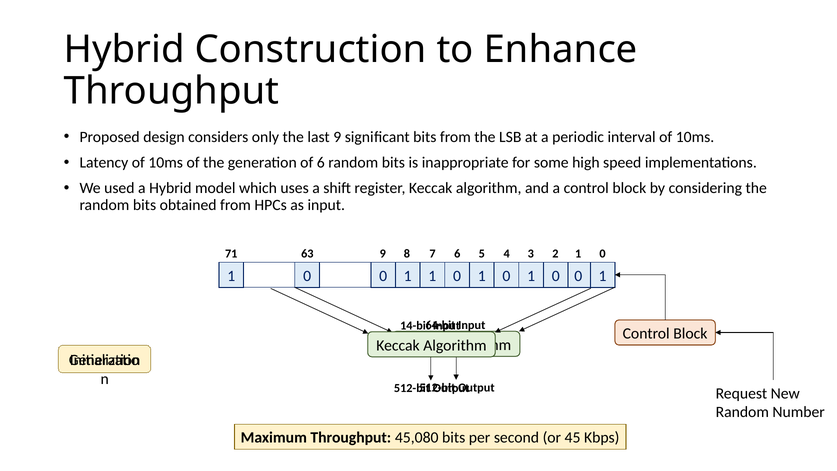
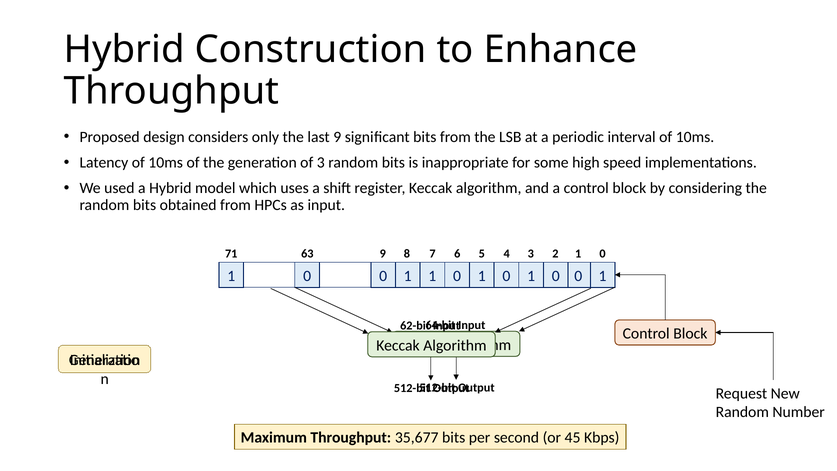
of 6: 6 -> 3
14-bit: 14-bit -> 62-bit
45,080: 45,080 -> 35,677
